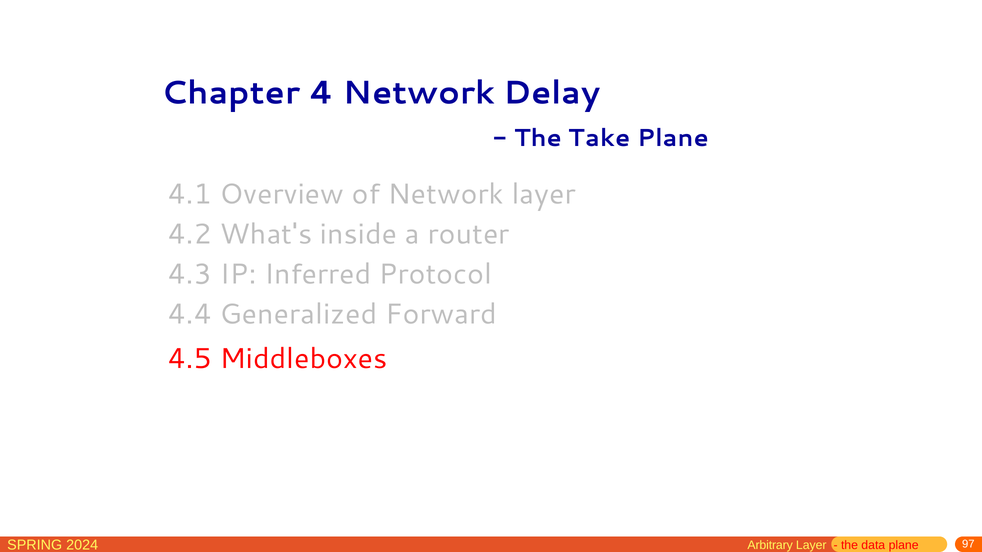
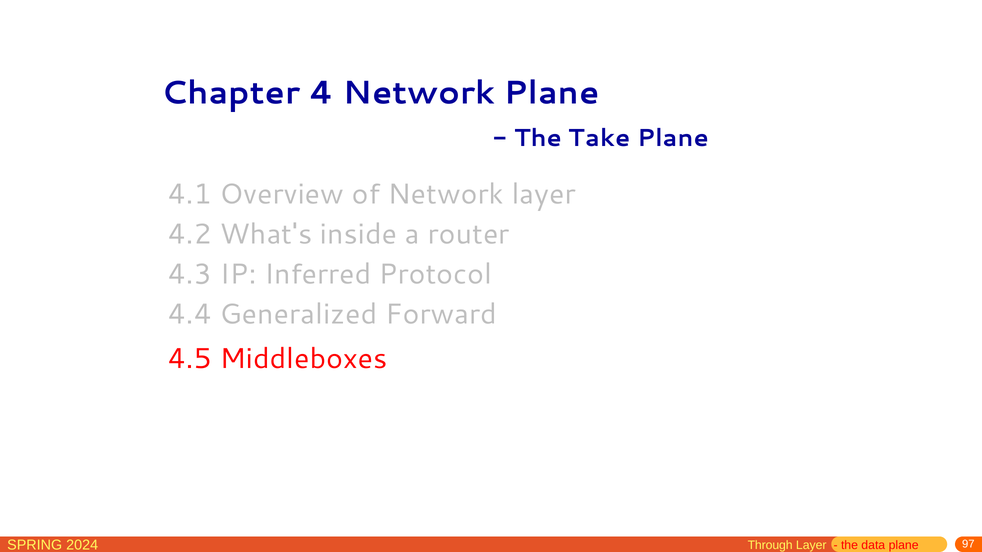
Network Delay: Delay -> Plane
Arbitrary: Arbitrary -> Through
